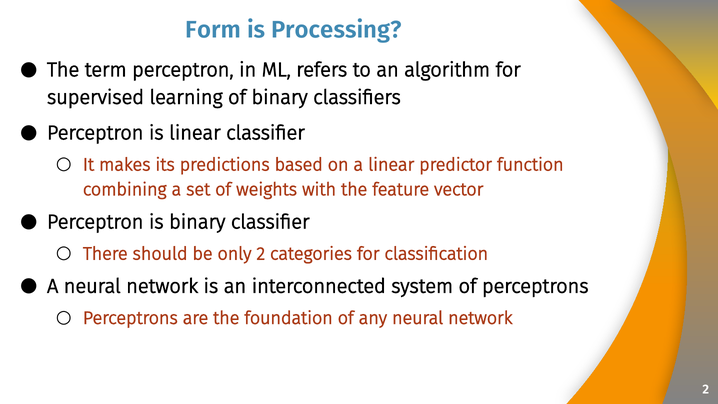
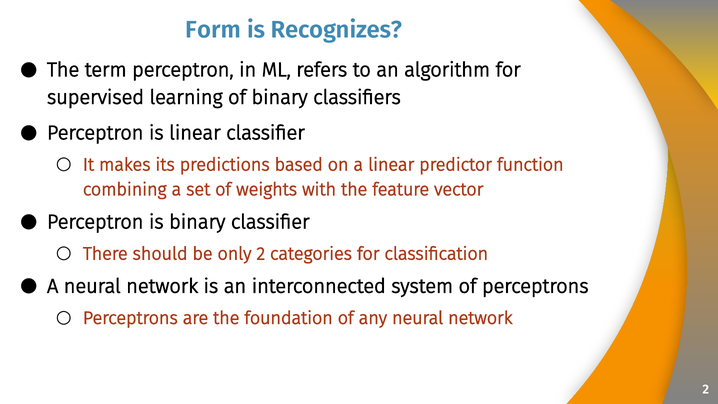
Processing: Processing -> Recognizes
